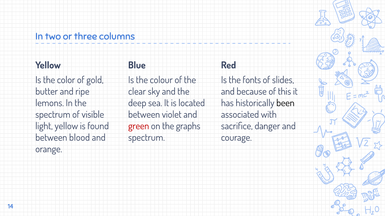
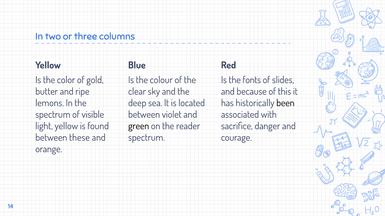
green colour: red -> black
graphs: graphs -> reader
blood: blood -> these
